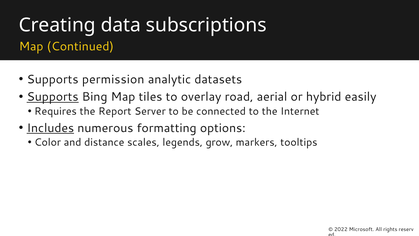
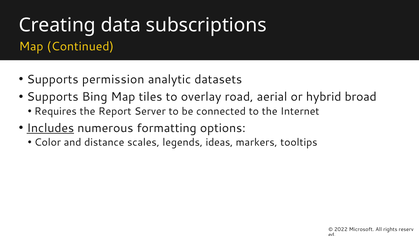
Supports at (53, 97) underline: present -> none
easily: easily -> broad
grow: grow -> ideas
